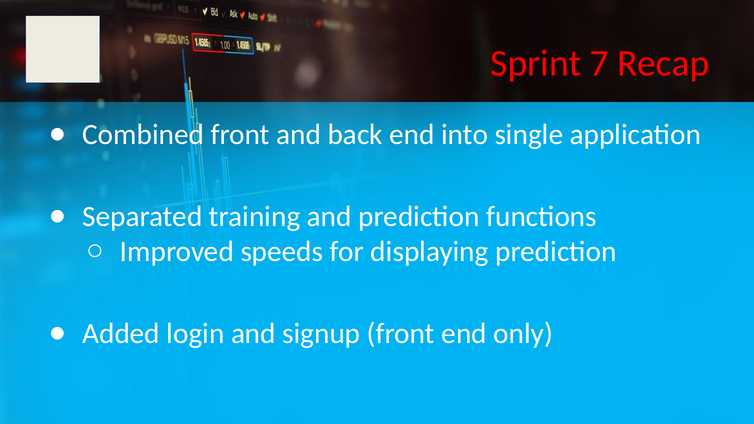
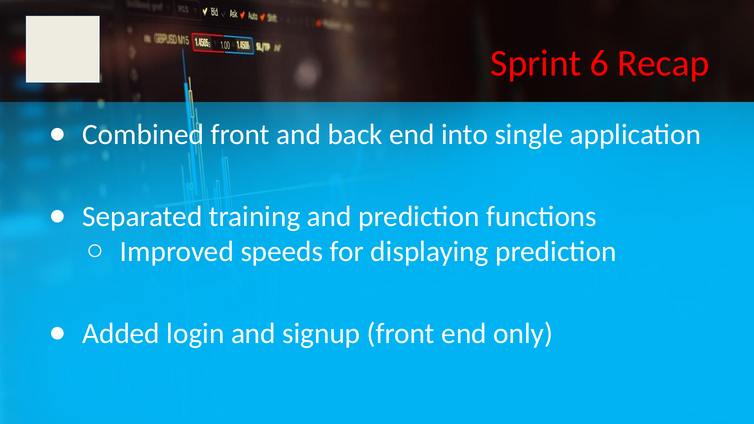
7: 7 -> 6
